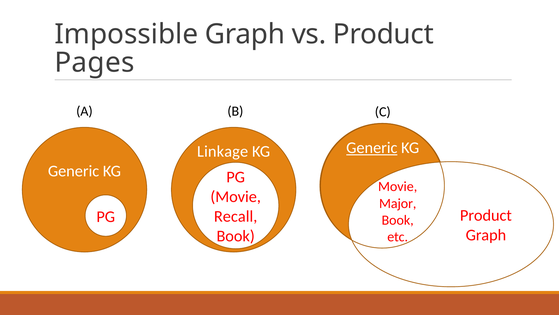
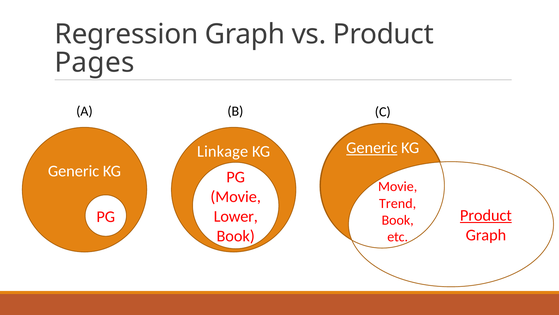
Impossible: Impossible -> Regression
Major: Major -> Trend
Product at (486, 215) underline: none -> present
Recall: Recall -> Lower
